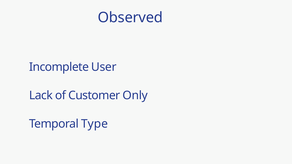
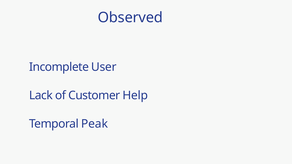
Only: Only -> Help
Type: Type -> Peak
